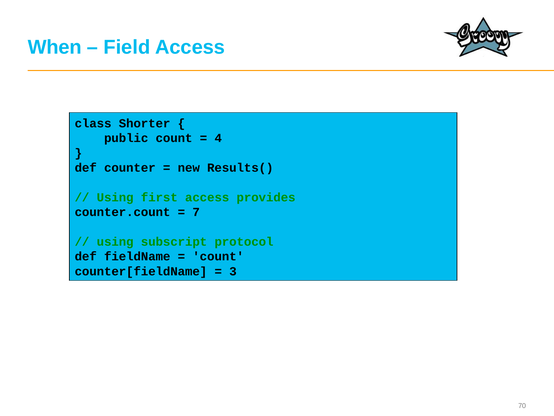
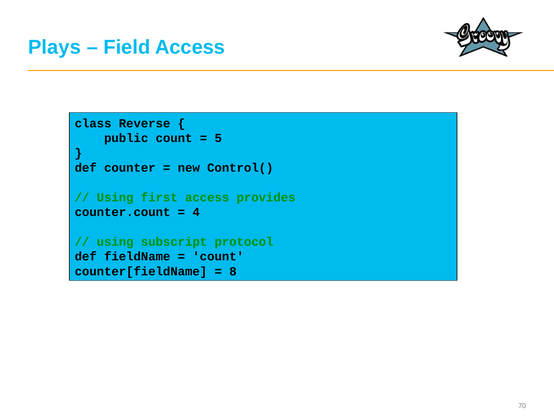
When: When -> Plays
Shorter: Shorter -> Reverse
4: 4 -> 5
Results(: Results( -> Control(
7: 7 -> 4
3: 3 -> 8
